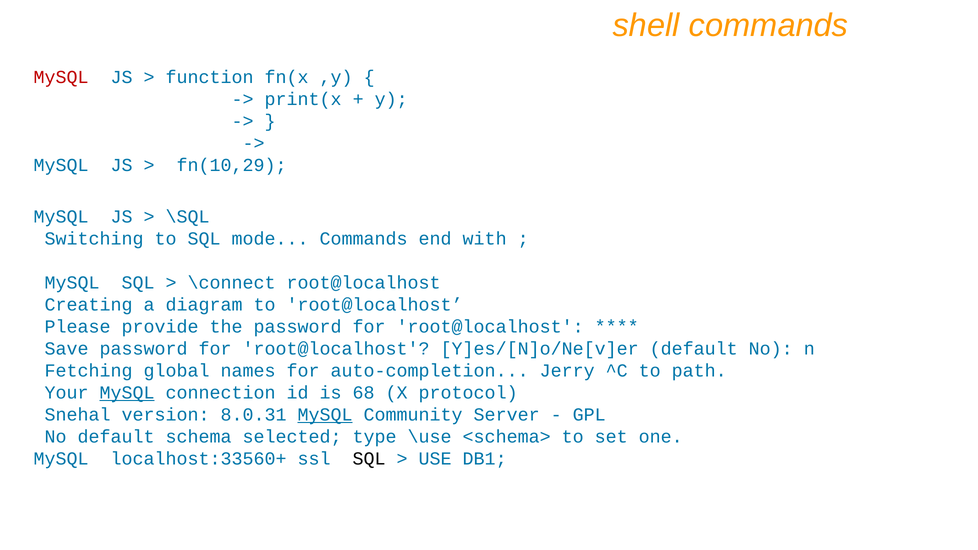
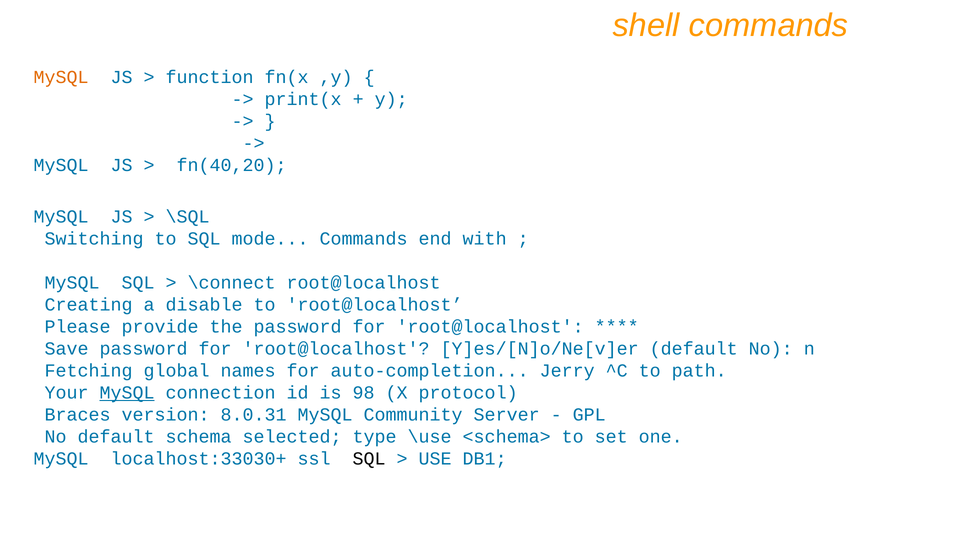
MySQL at (61, 77) colour: red -> orange
fn(10,29: fn(10,29 -> fn(40,20
diagram: diagram -> disable
68: 68 -> 98
Snehal: Snehal -> Braces
MySQL at (325, 415) underline: present -> none
localhost:33560+: localhost:33560+ -> localhost:33030+
